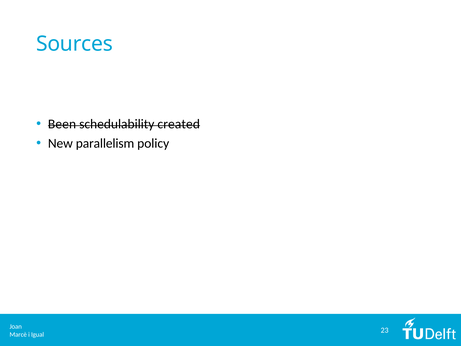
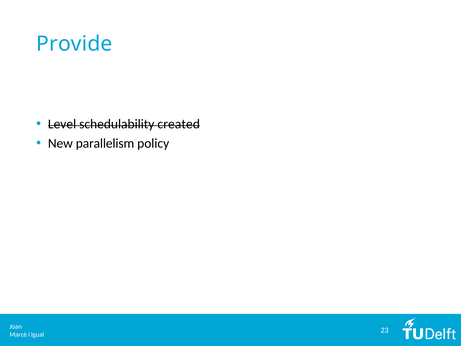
Sources: Sources -> Provide
Been: Been -> Level
